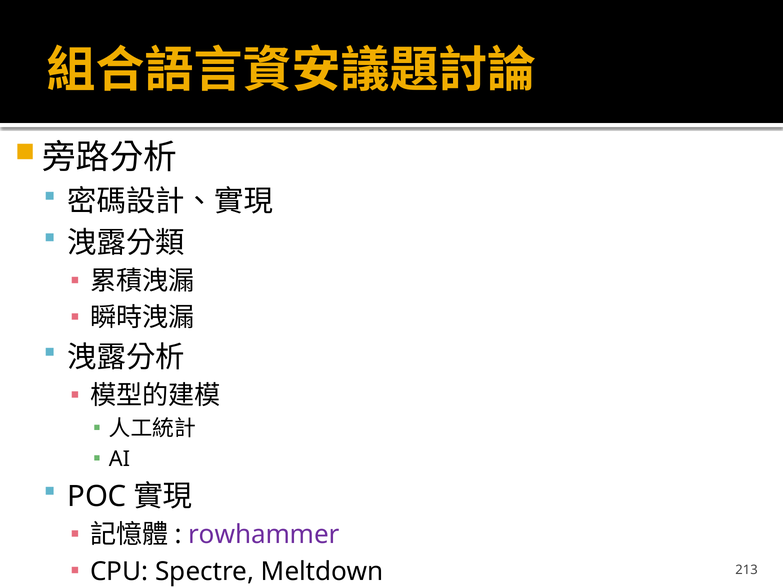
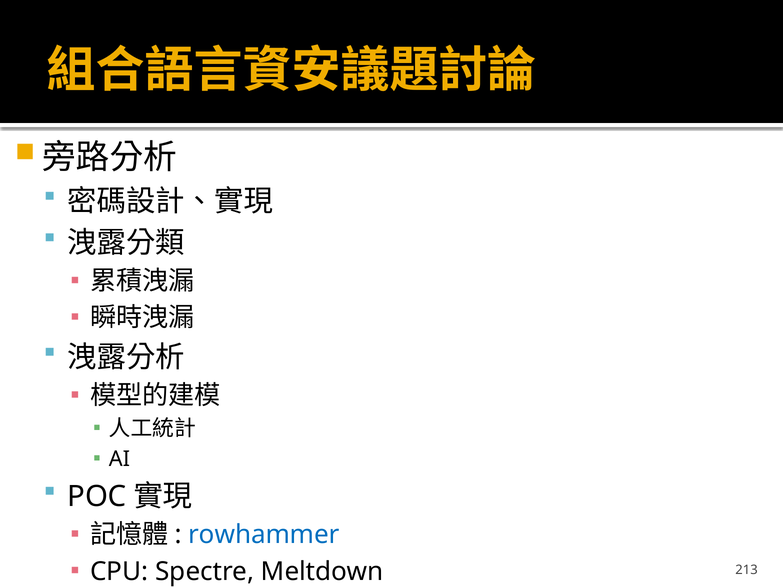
rowhammer colour: purple -> blue
